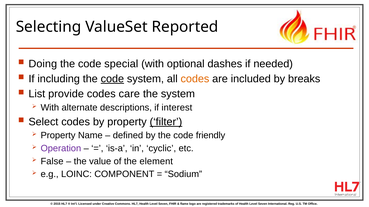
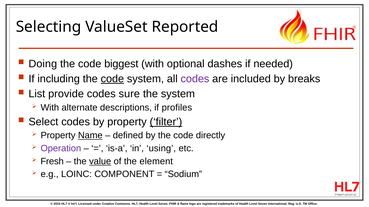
special: special -> biggest
codes at (195, 79) colour: orange -> purple
care: care -> sure
interest: interest -> profiles
Name underline: none -> present
friendly: friendly -> directly
cyclic: cyclic -> using
False: False -> Fresh
value underline: none -> present
